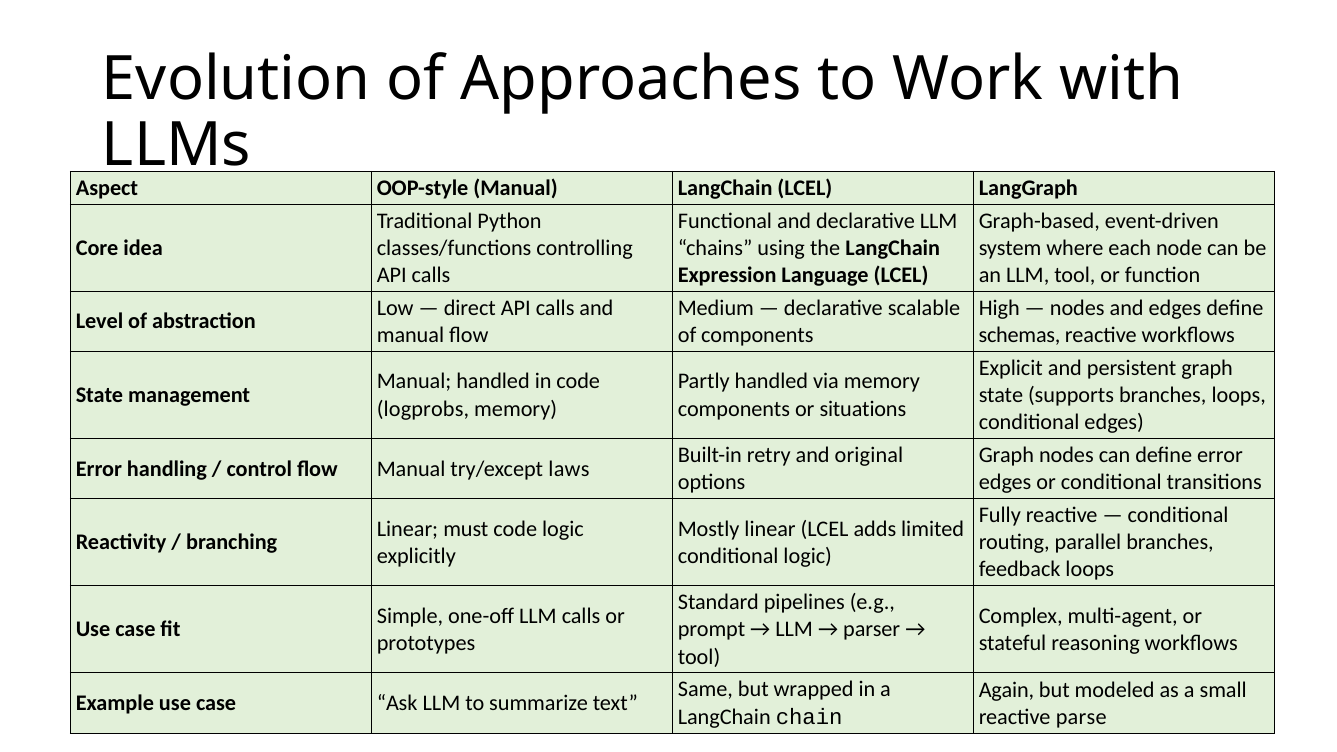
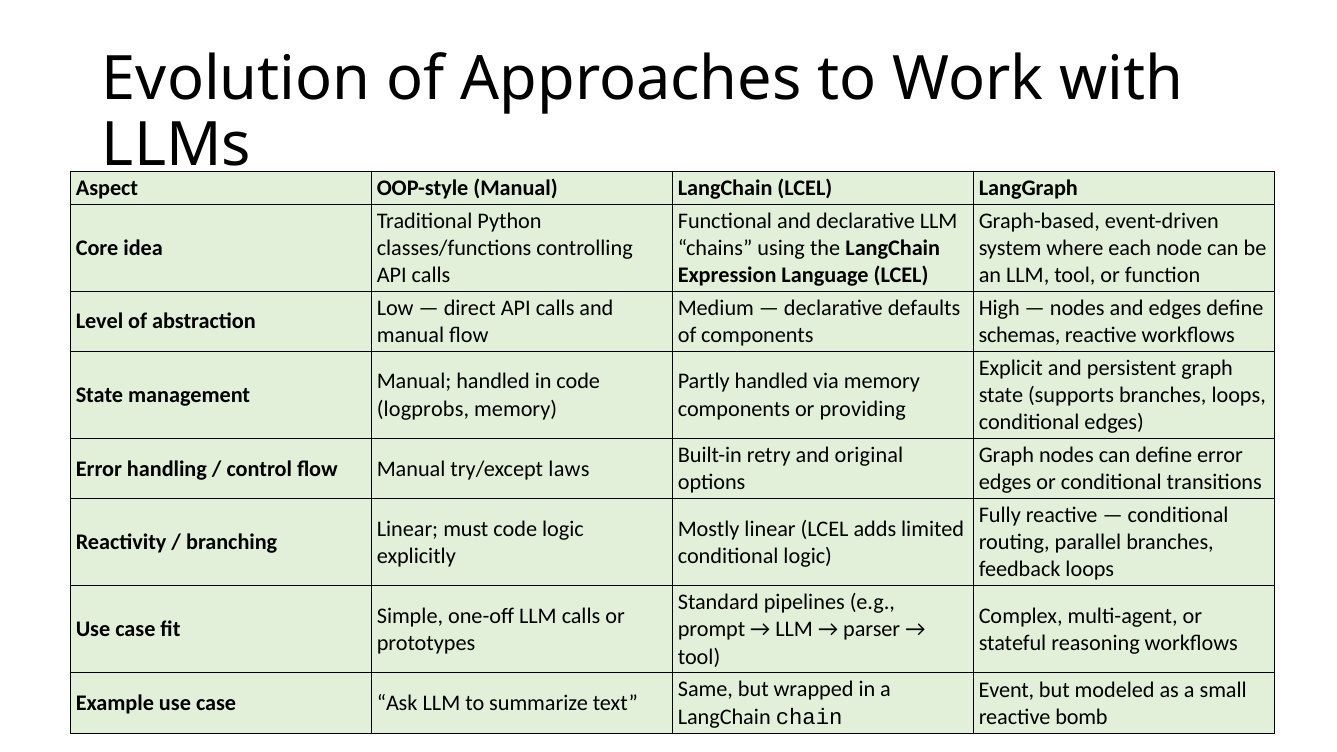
scalable: scalable -> defaults
situations: situations -> providing
Again: Again -> Event
parse: parse -> bomb
